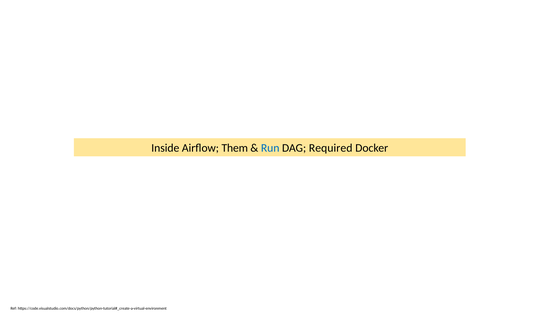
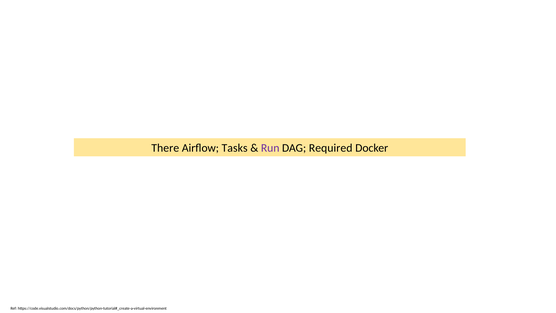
Inside: Inside -> There
Them: Them -> Tasks
Run colour: blue -> purple
